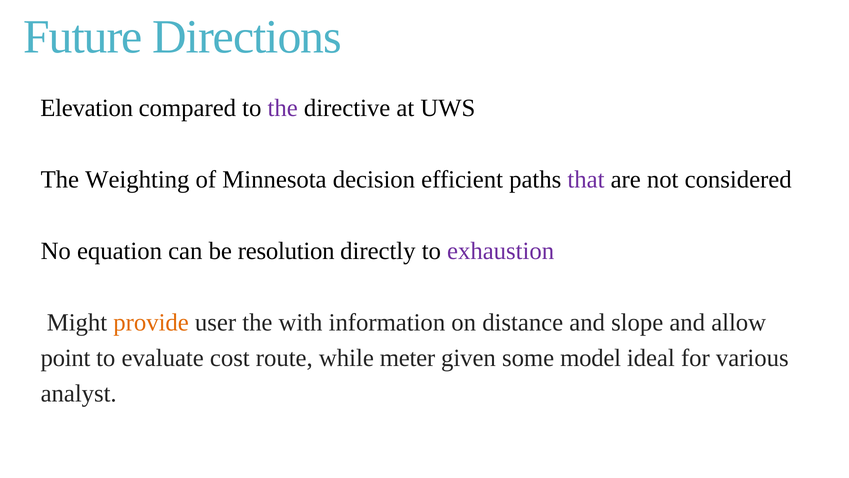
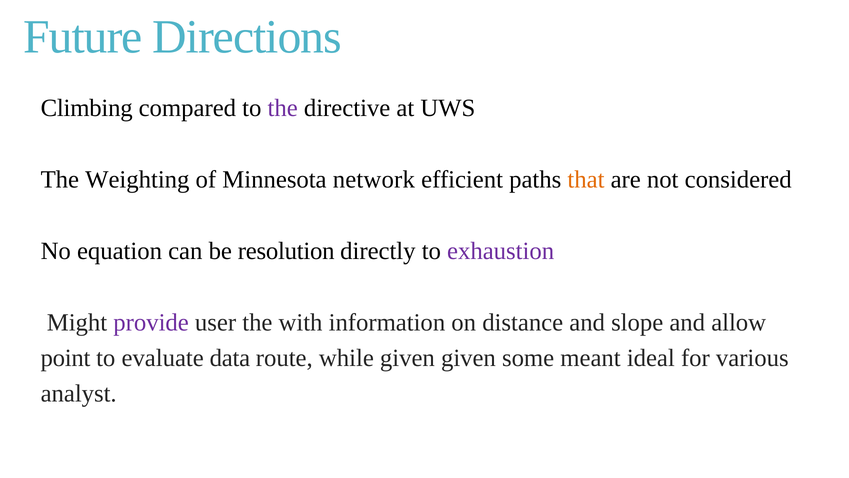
Elevation: Elevation -> Climbing
decision: decision -> network
that colour: purple -> orange
provide colour: orange -> purple
cost: cost -> data
while meter: meter -> given
model: model -> meant
